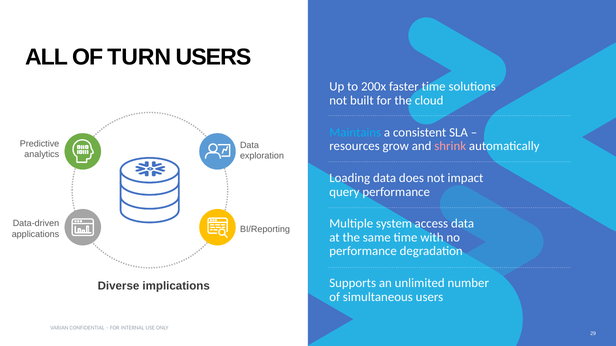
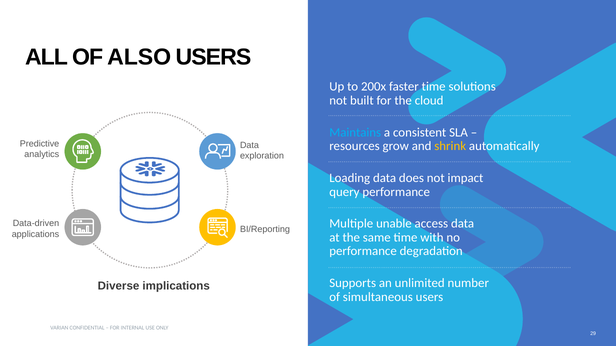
TURN: TURN -> ALSO
shrink colour: pink -> yellow
system: system -> unable
